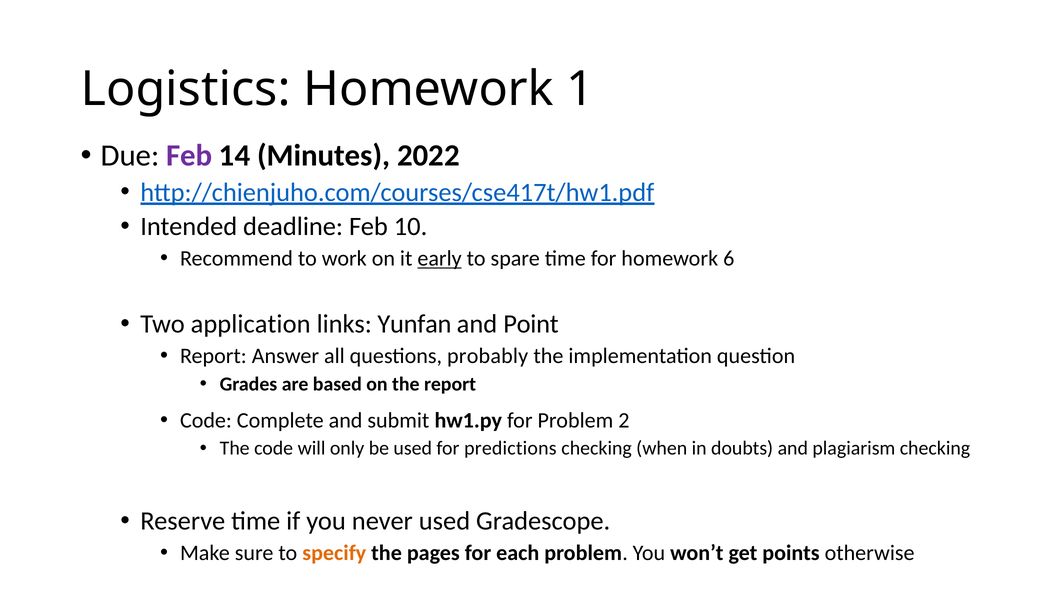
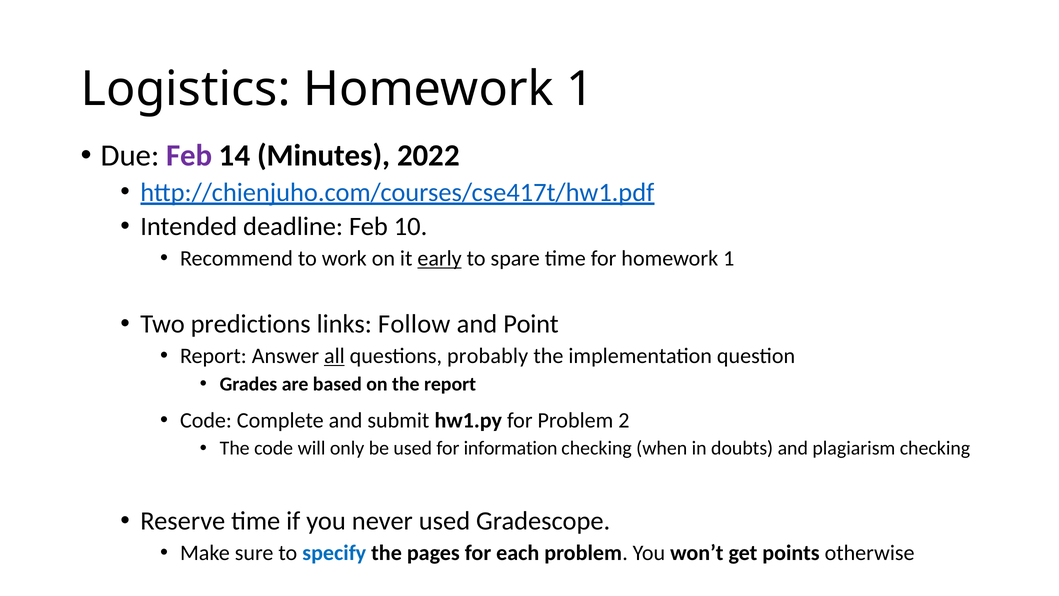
for homework 6: 6 -> 1
application: application -> predictions
Yunfan: Yunfan -> Follow
all underline: none -> present
predictions: predictions -> information
specify colour: orange -> blue
